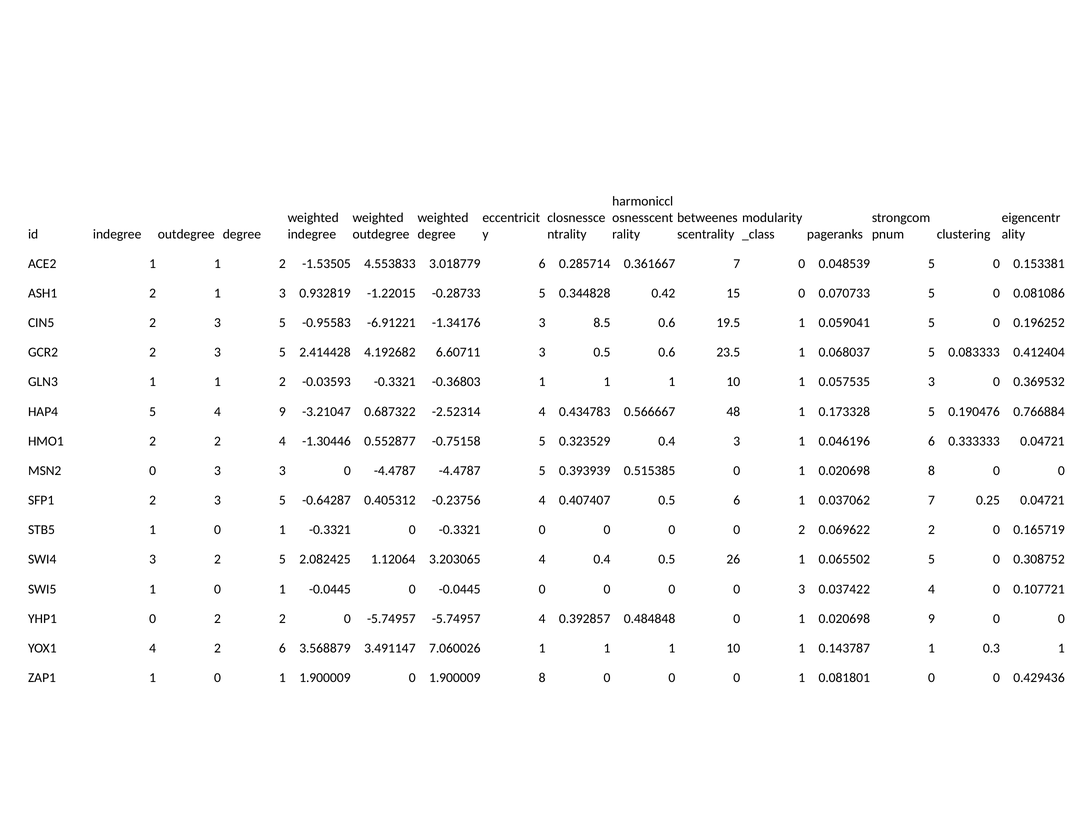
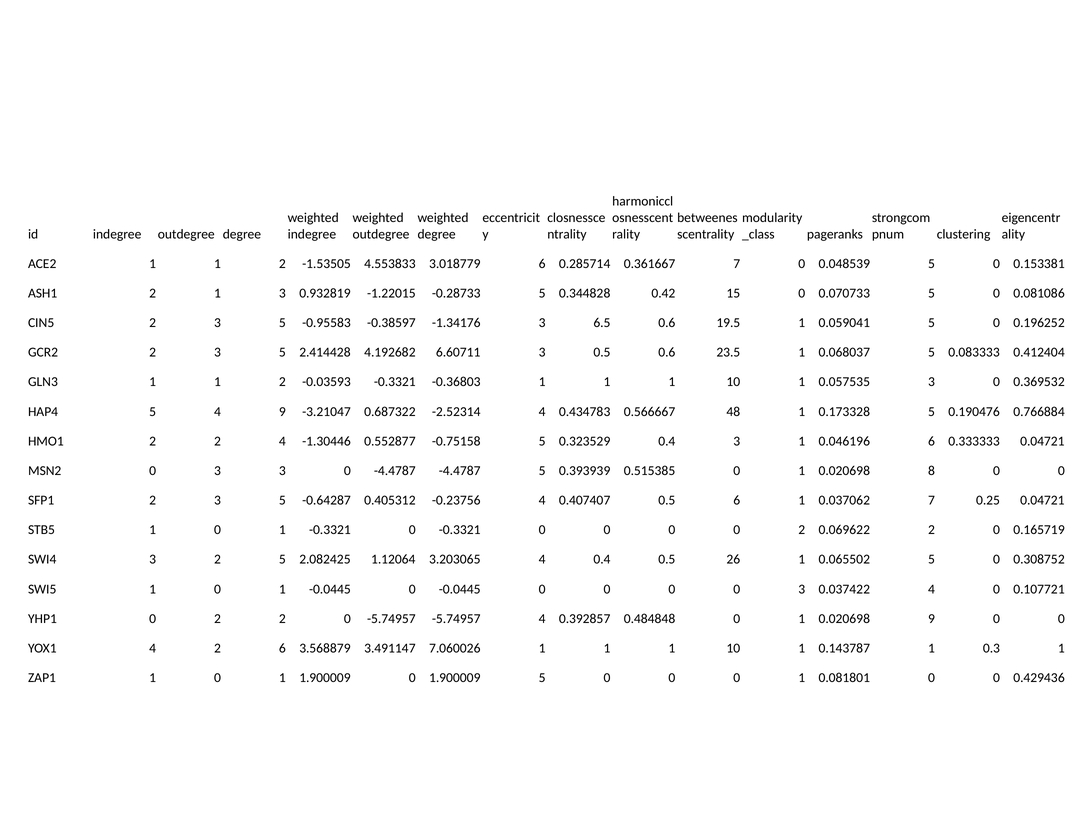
-6.91221: -6.91221 -> -0.38597
8.5: 8.5 -> 6.5
1.900009 8: 8 -> 5
